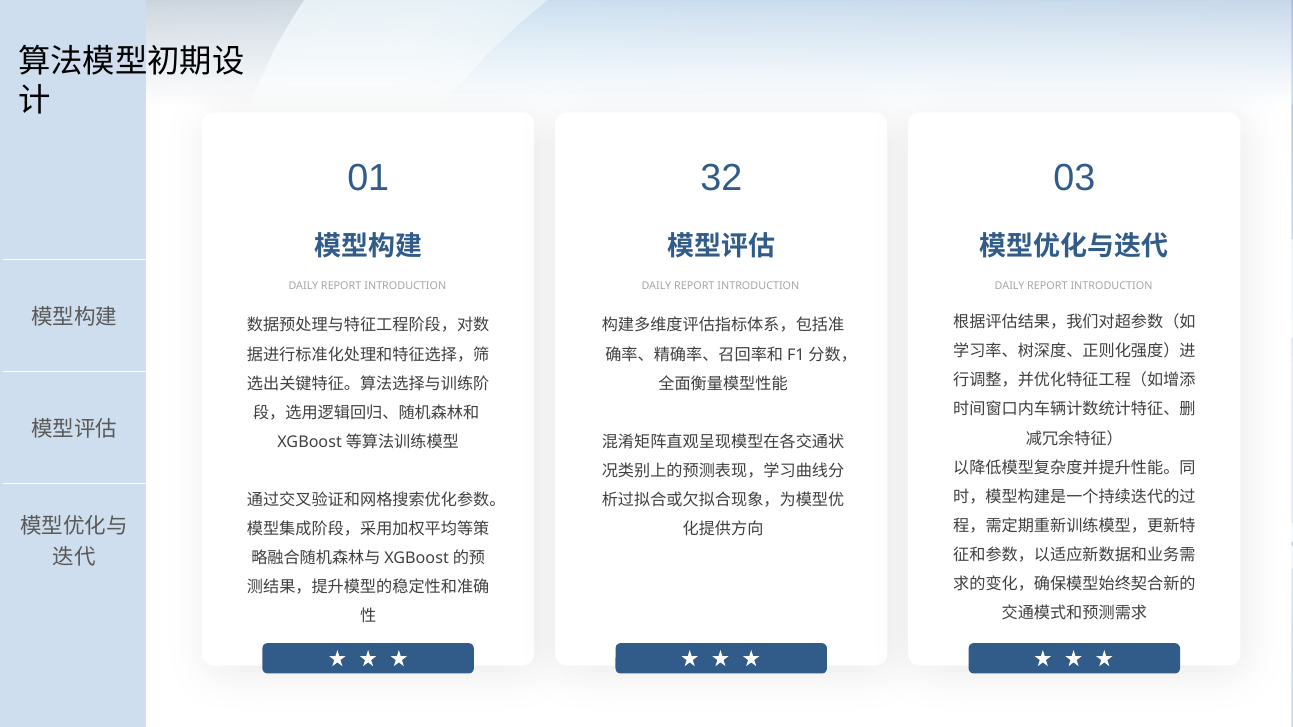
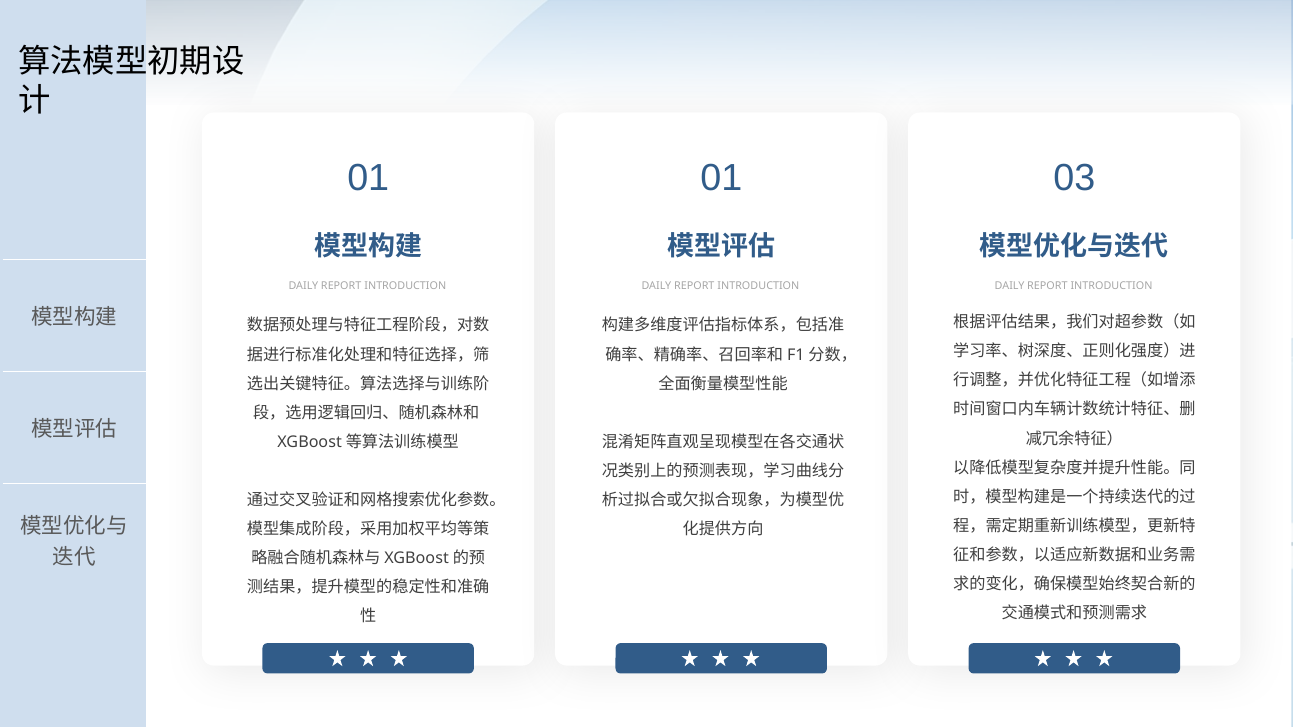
01 32: 32 -> 01
